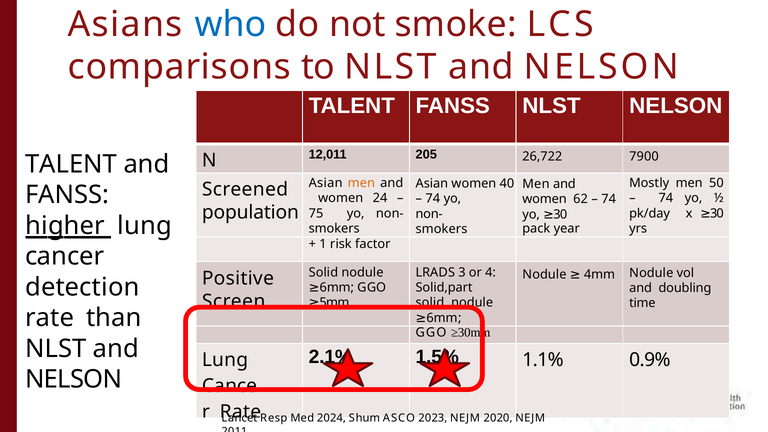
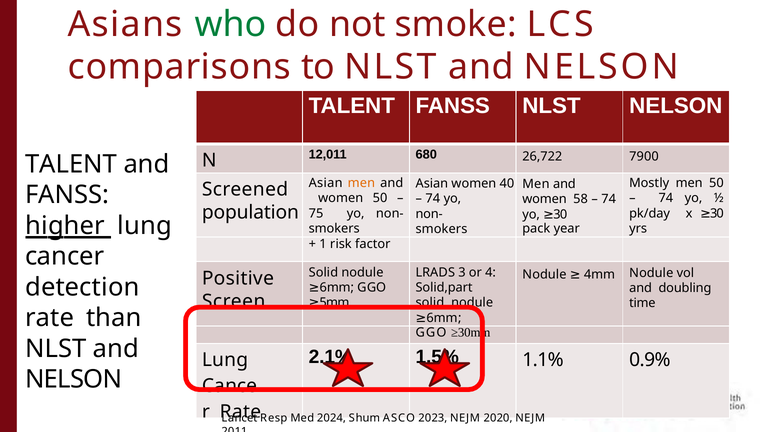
who colour: blue -> green
205: 205 -> 680
women 24: 24 -> 50
62: 62 -> 58
